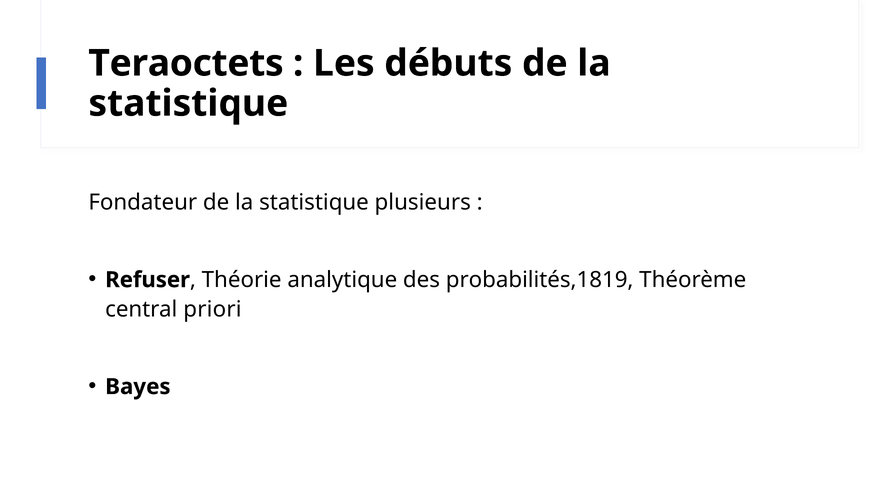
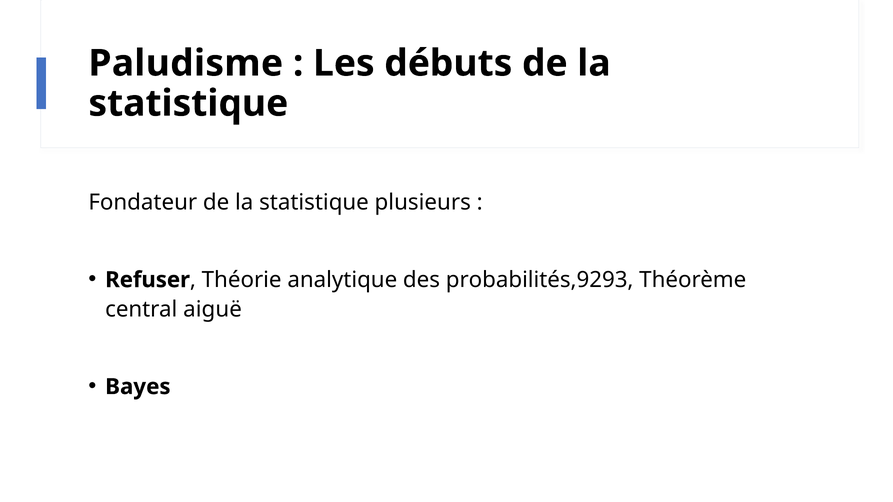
Teraoctets: Teraoctets -> Paludisme
probabilités,1819: probabilités,1819 -> probabilités,9293
priori: priori -> aiguë
